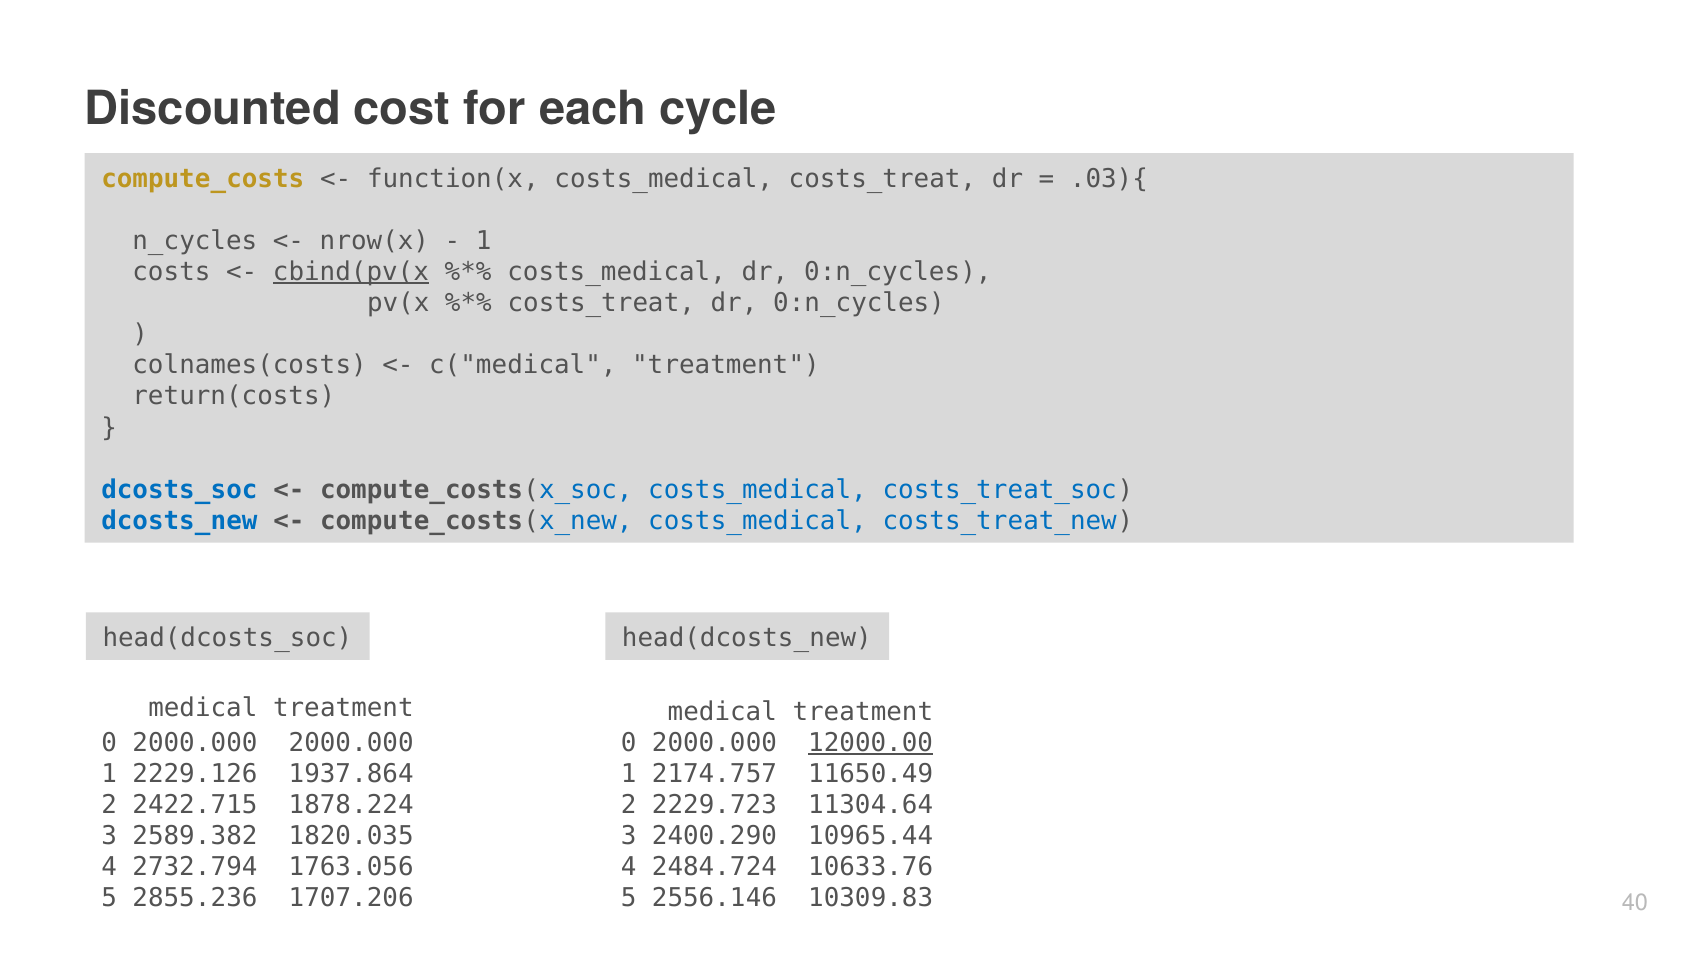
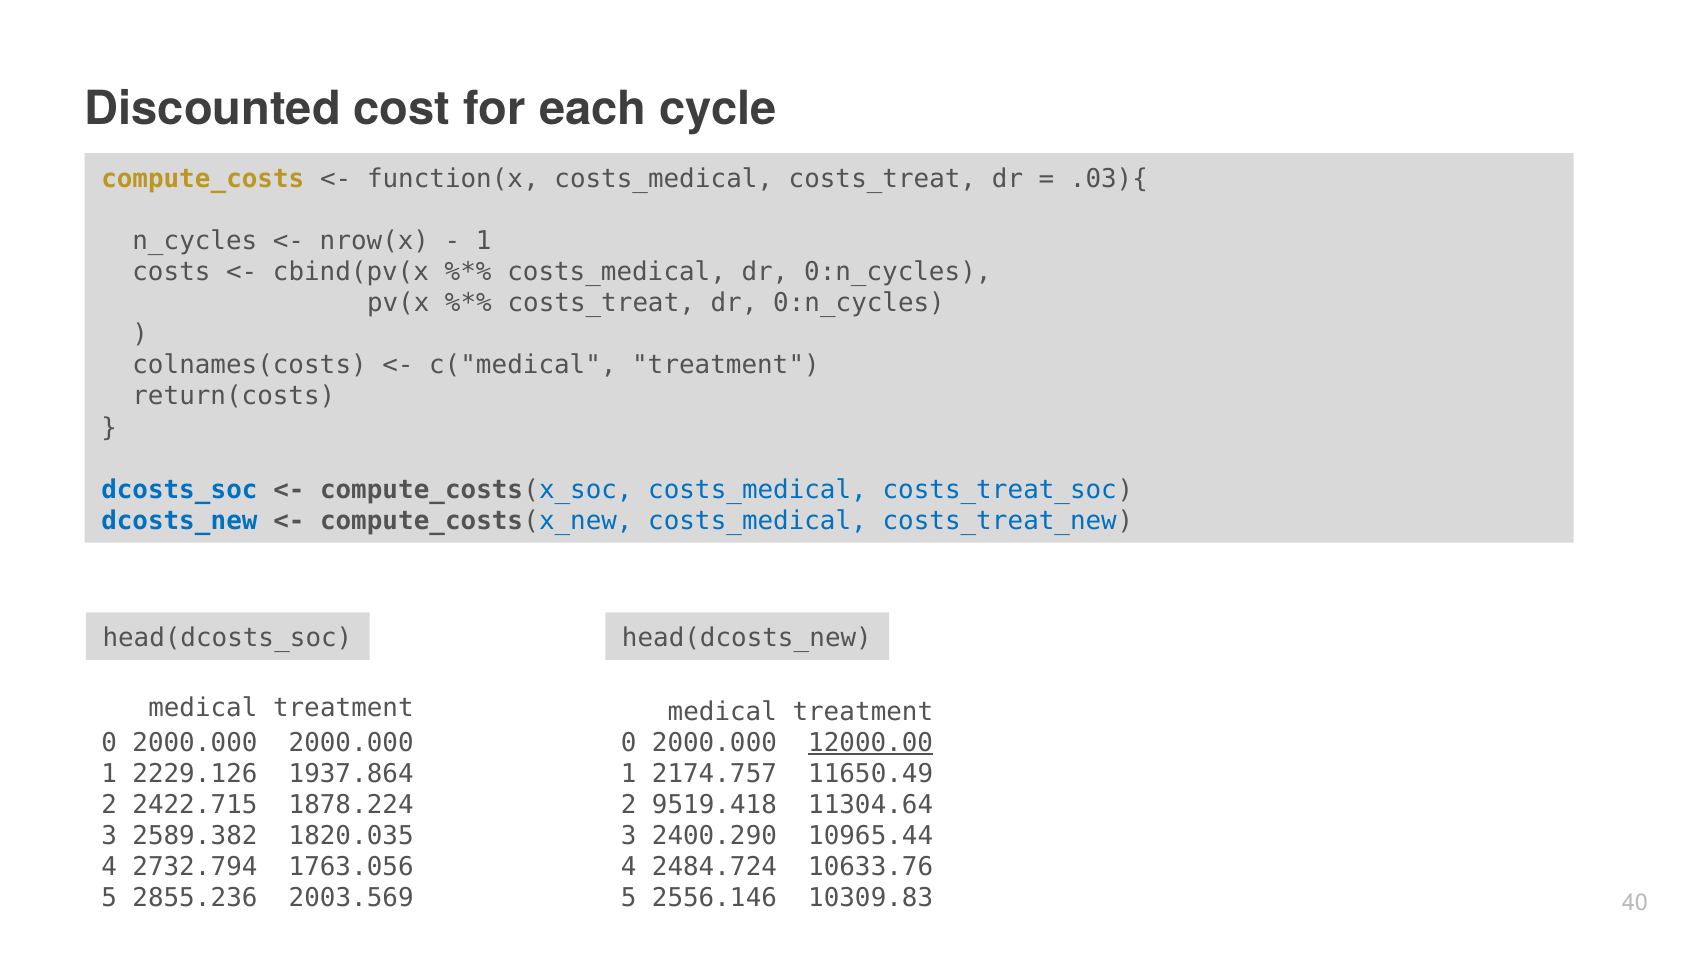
cbind(pv(x underline: present -> none
2229.723: 2229.723 -> 9519.418
1707.206: 1707.206 -> 2003.569
